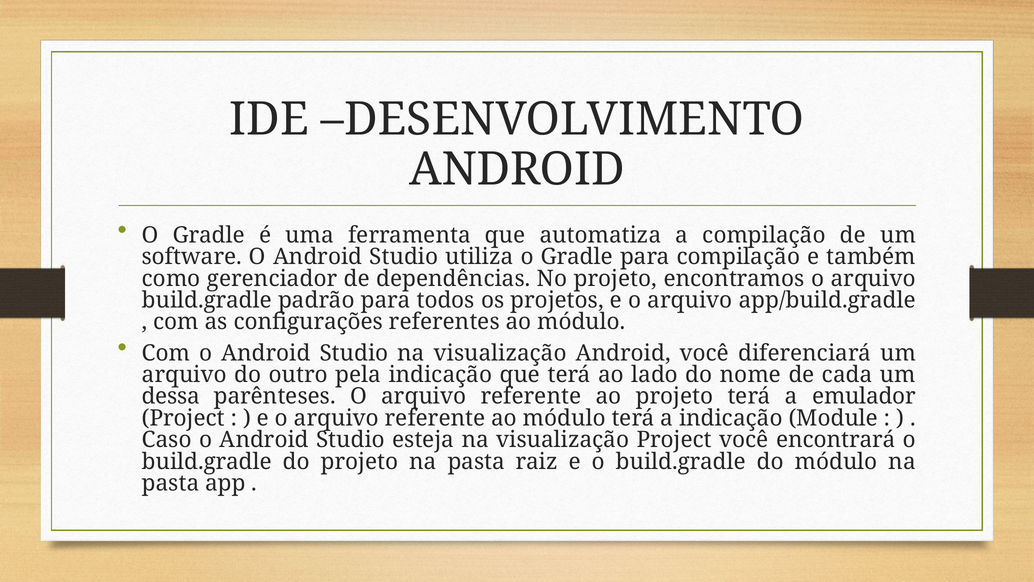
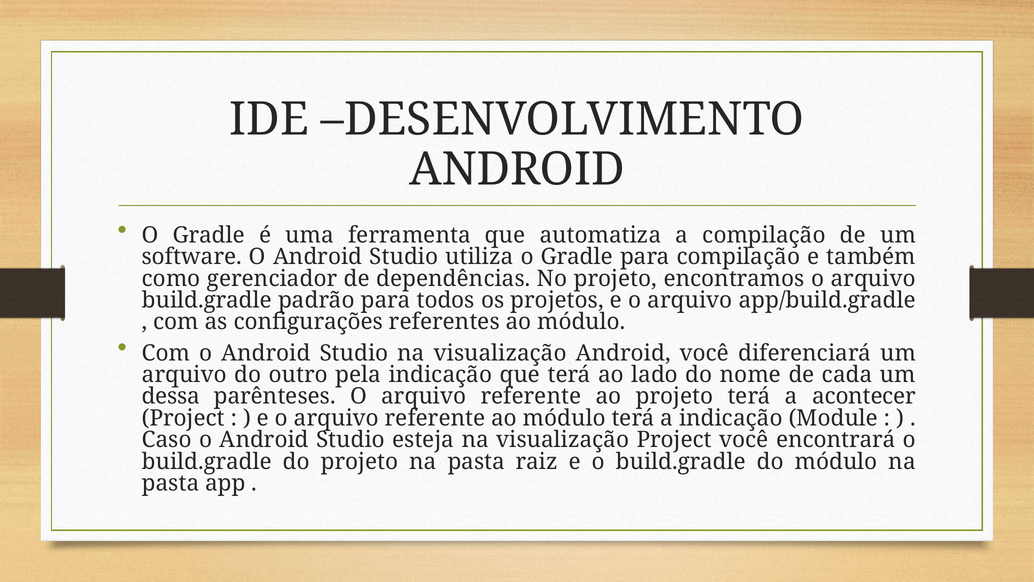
emulador: emulador -> acontecer
